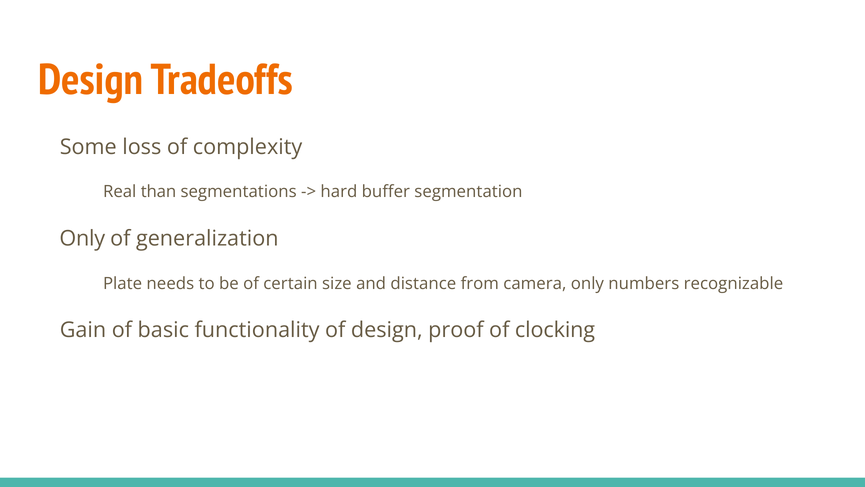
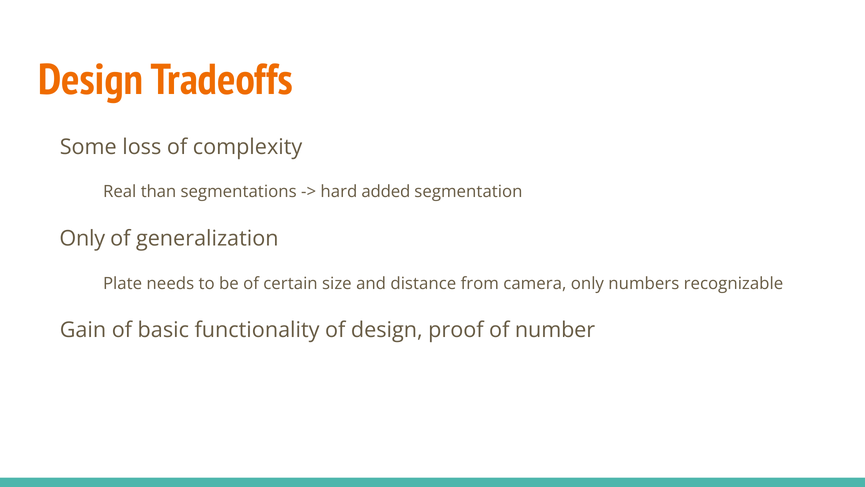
buffer: buffer -> added
clocking: clocking -> number
